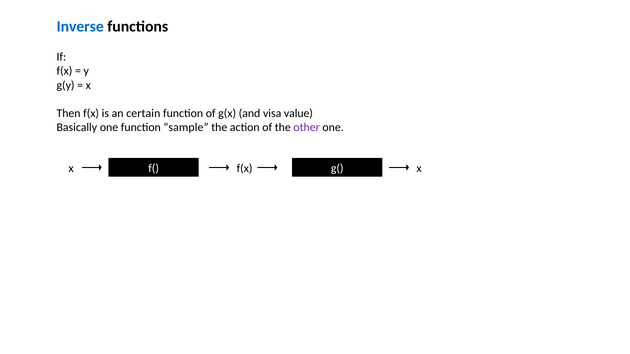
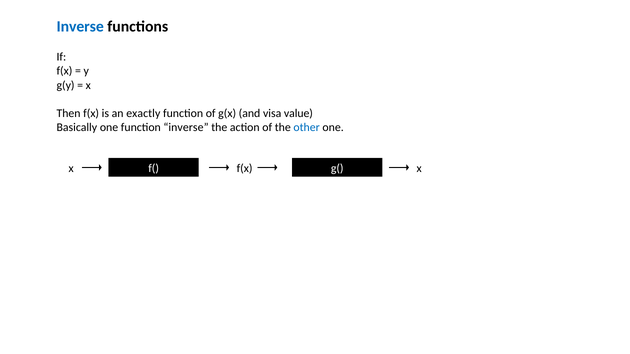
certain: certain -> exactly
function sample: sample -> inverse
other colour: purple -> blue
